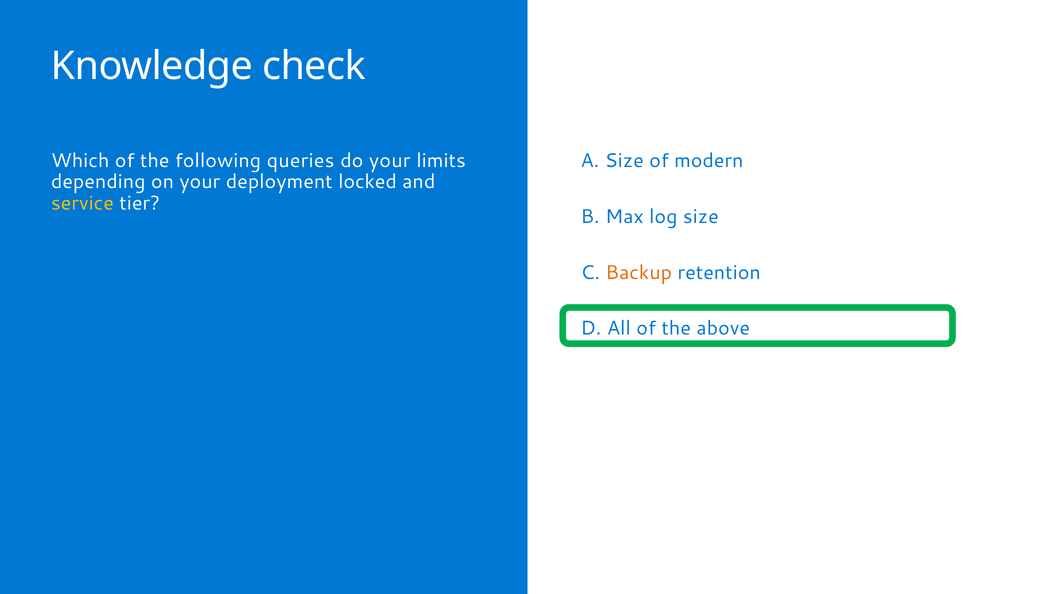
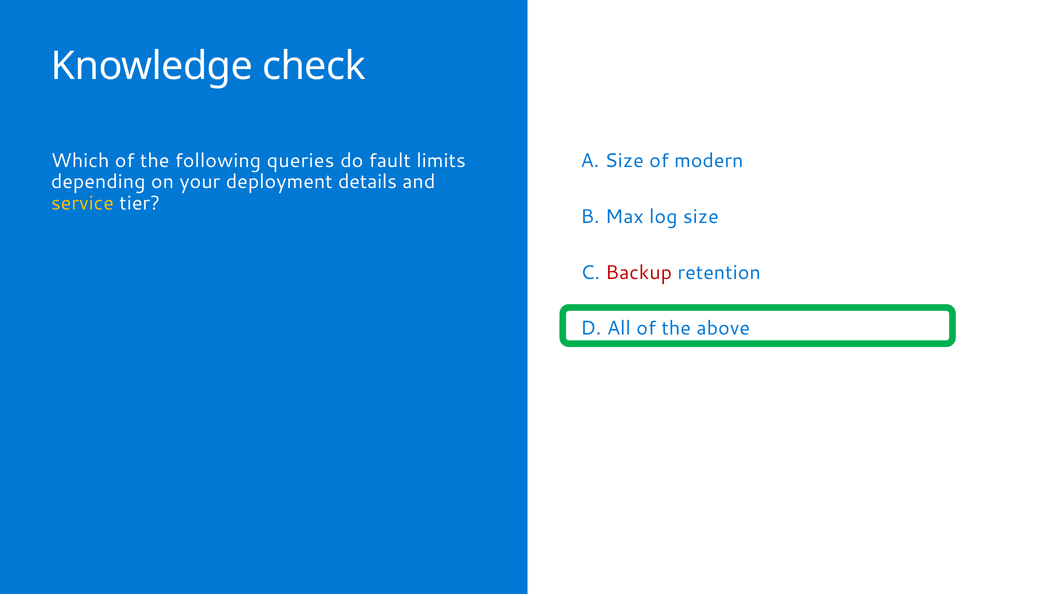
do your: your -> fault
locked: locked -> details
Backup colour: orange -> red
